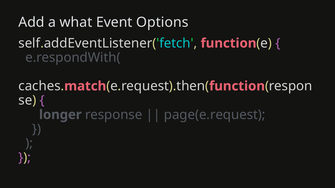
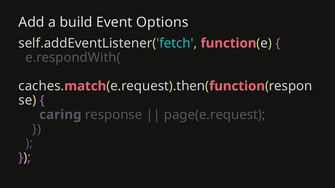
what: what -> build
longer: longer -> caring
